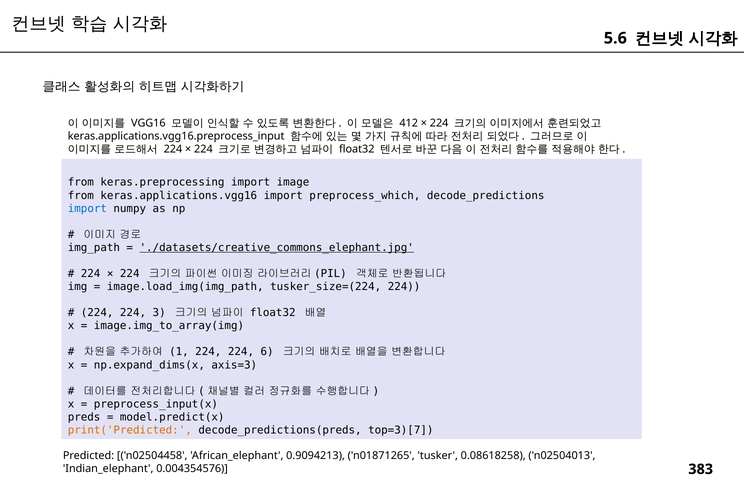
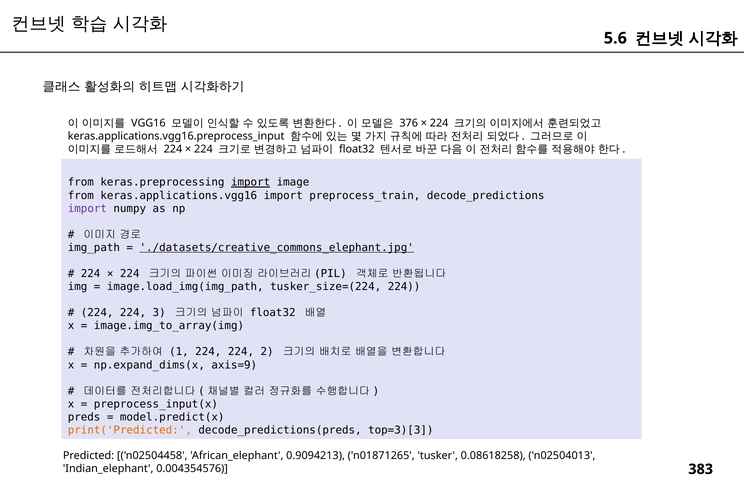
412: 412 -> 376
import at (251, 182) underline: none -> present
preprocess_which: preprocess_which -> preprocess_train
import at (87, 208) colour: blue -> purple
6: 6 -> 2
axis=3: axis=3 -> axis=9
top=3)[7: top=3)[7 -> top=3)[3
